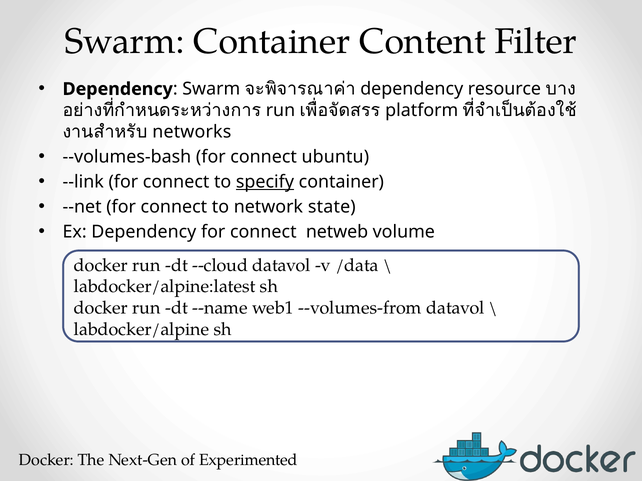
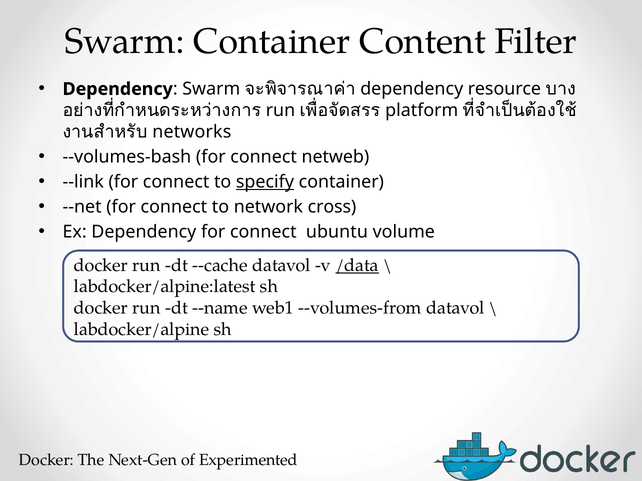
ubuntu: ubuntu -> netweb
state: state -> cross
netweb: netweb -> ubuntu
--cloud: --cloud -> --cache
/data underline: none -> present
